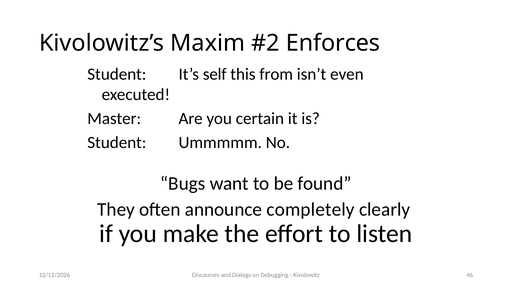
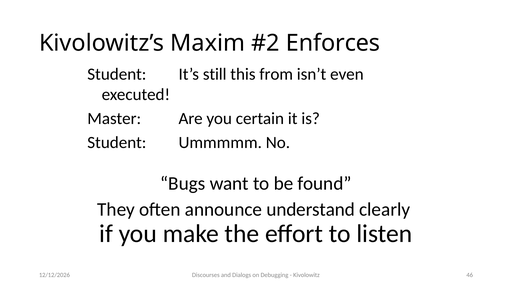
self: self -> still
completely: completely -> understand
